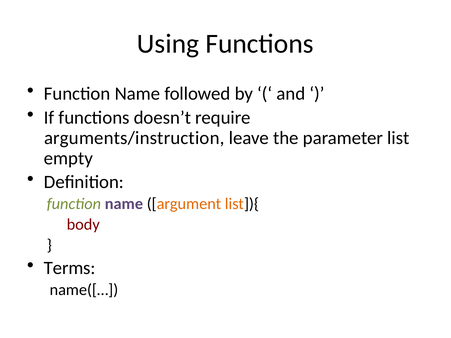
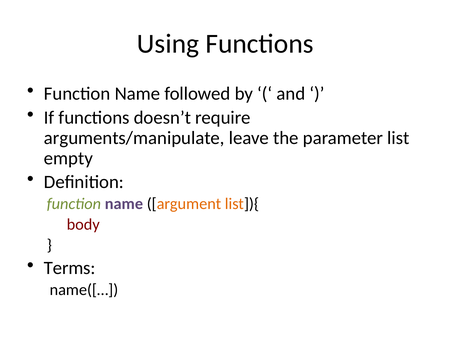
arguments/instruction: arguments/instruction -> arguments/manipulate
